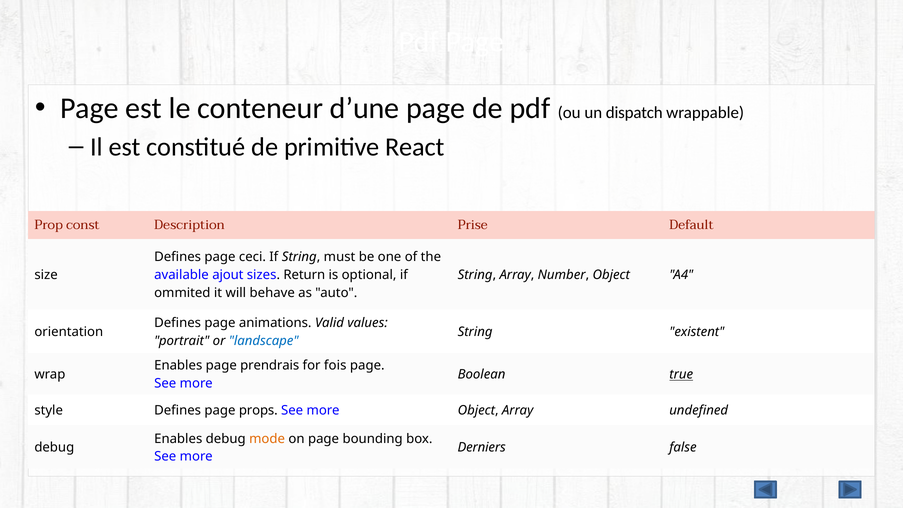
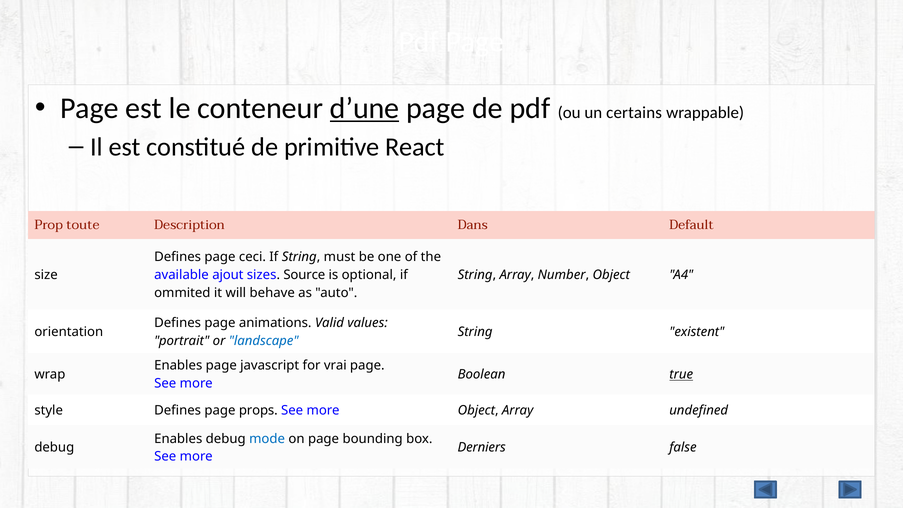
d’une underline: none -> present
dispatch: dispatch -> certains
const: const -> toute
Prise: Prise -> Dans
Return: Return -> Source
prendrais: prendrais -> javascript
fois: fois -> vrai
mode colour: orange -> blue
